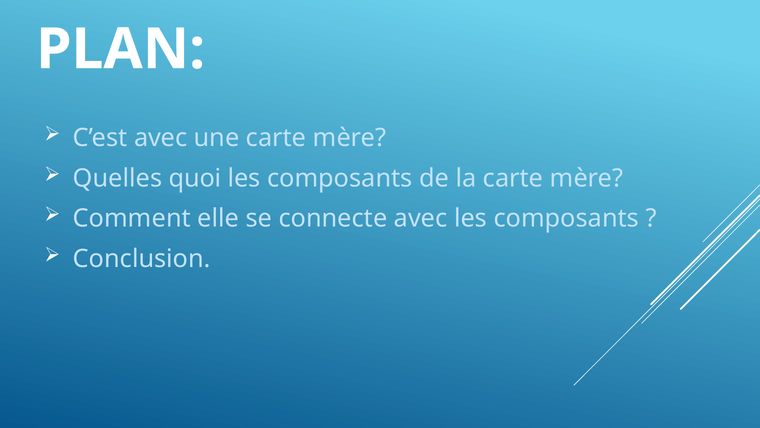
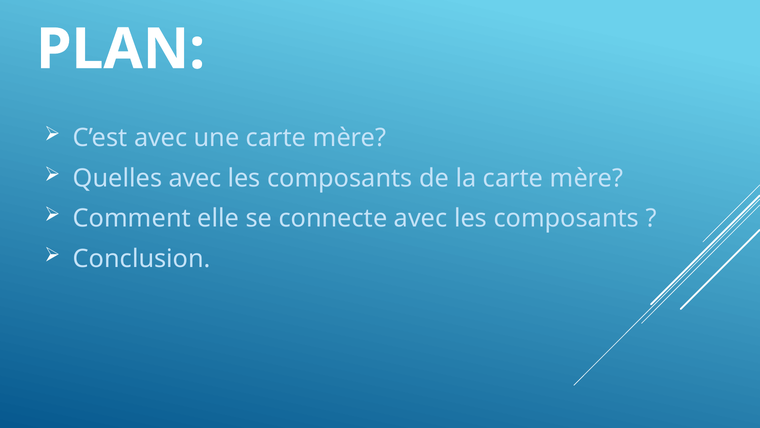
Quelles quoi: quoi -> avec
